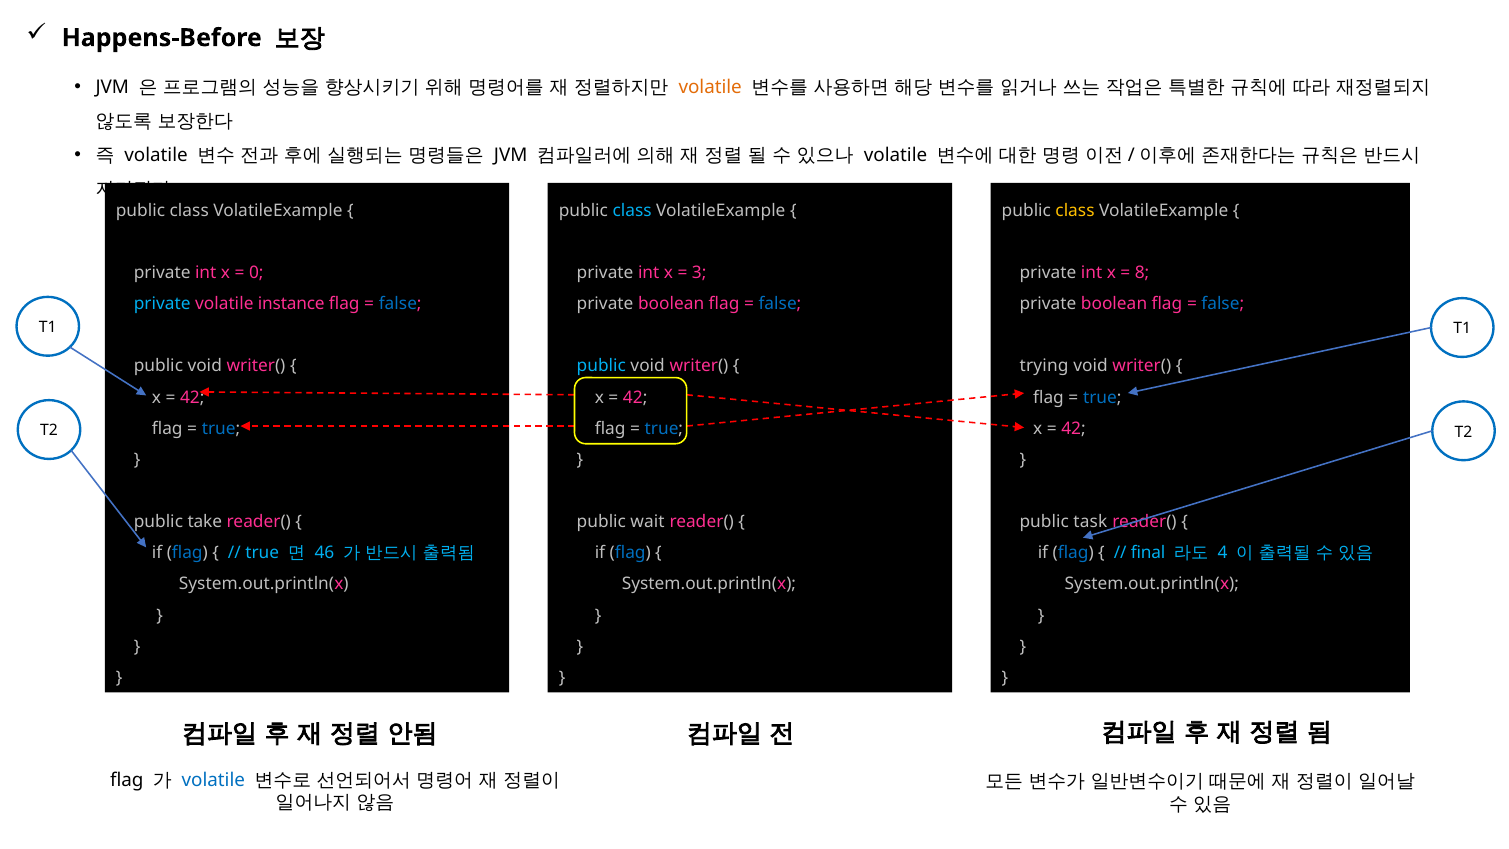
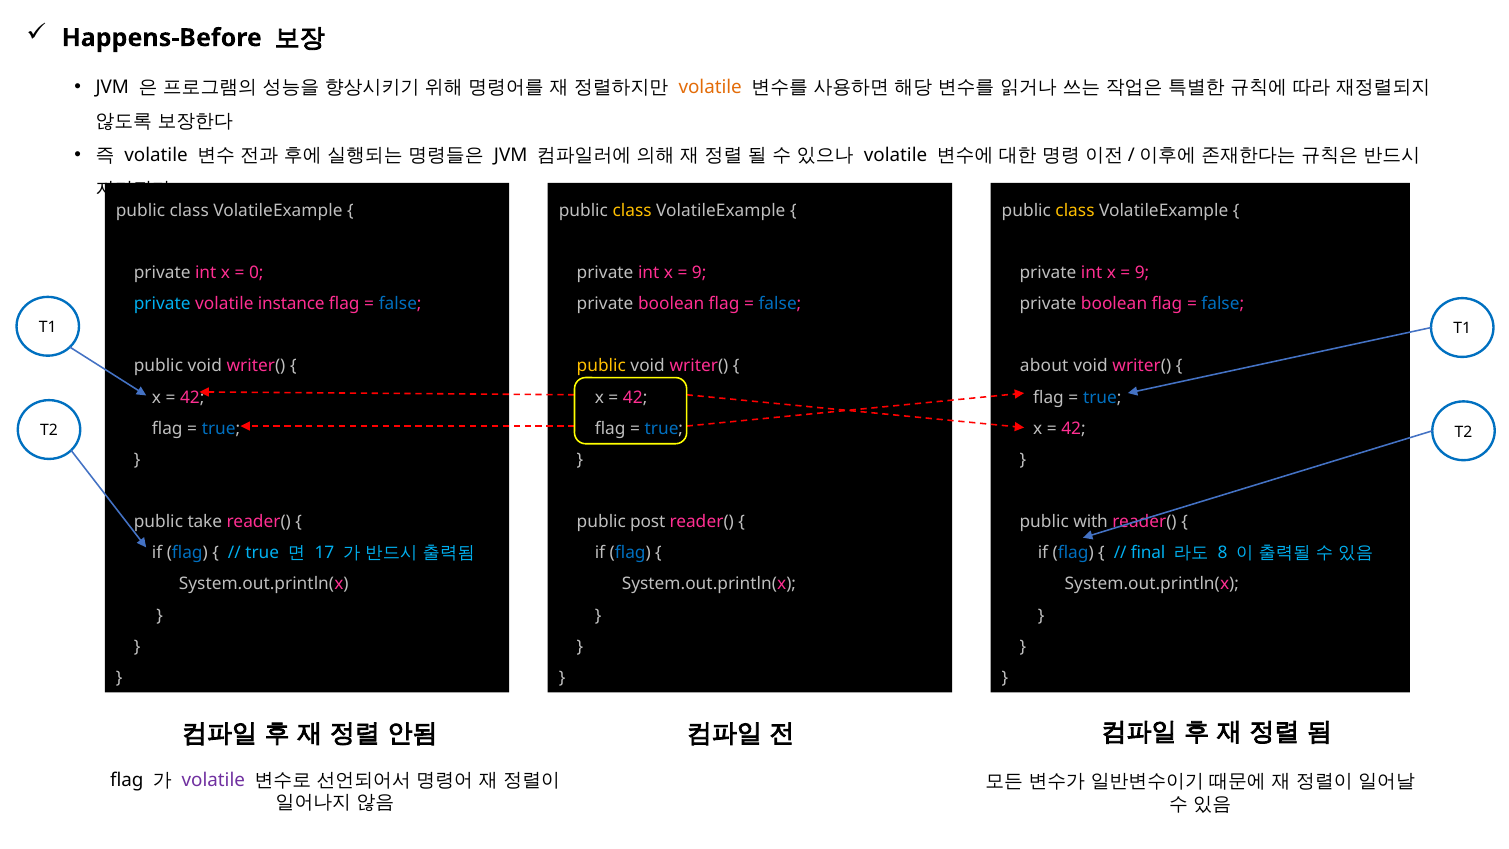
class at (632, 210) colour: light blue -> yellow
3 at (699, 273): 3 -> 9
8 at (1142, 273): 8 -> 9
public at (601, 366) colour: light blue -> yellow
trying: trying -> about
wait: wait -> post
task: task -> with
46: 46 -> 17
4: 4 -> 8
volatile at (213, 780) colour: blue -> purple
